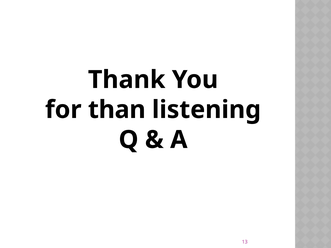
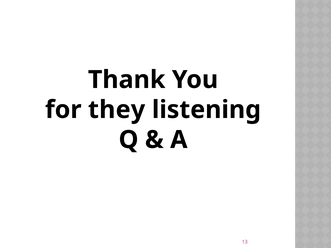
than: than -> they
